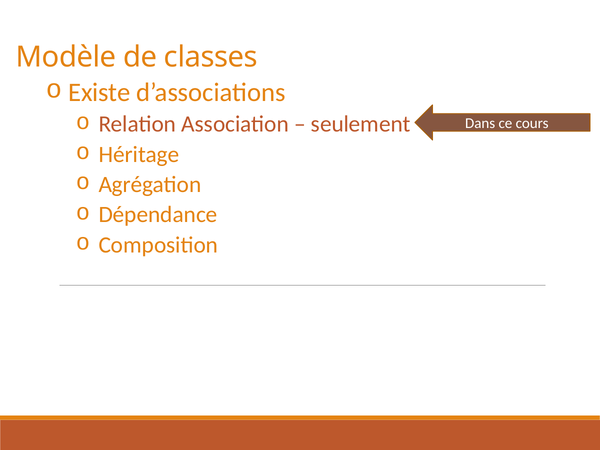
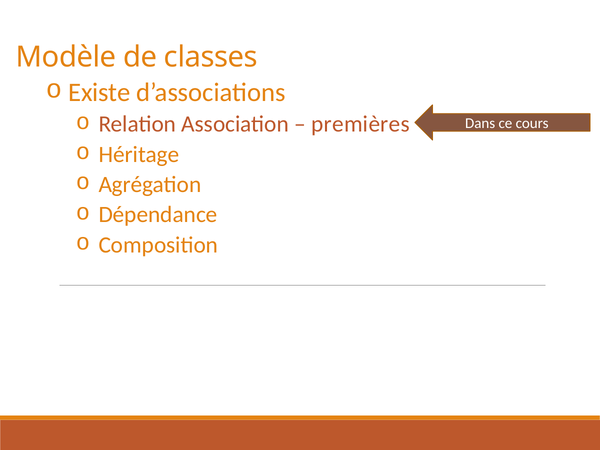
seulement: seulement -> premières
